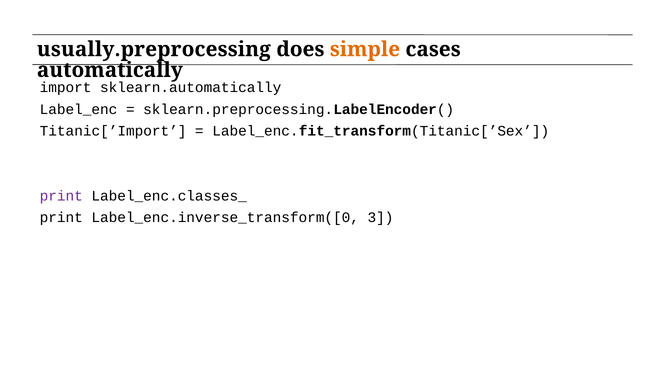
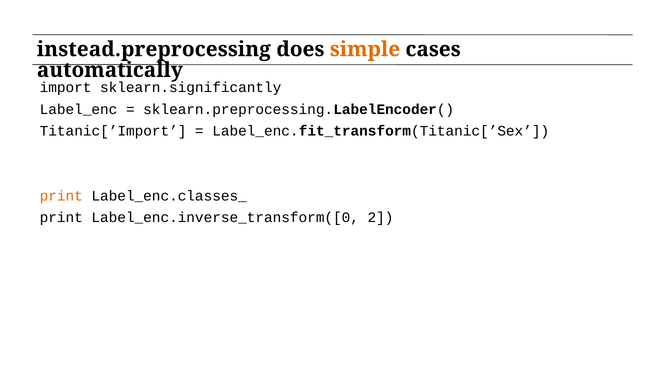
usually.preprocessing: usually.preprocessing -> instead.preprocessing
sklearn.automatically: sklearn.automatically -> sklearn.significantly
print at (61, 196) colour: purple -> orange
3: 3 -> 2
